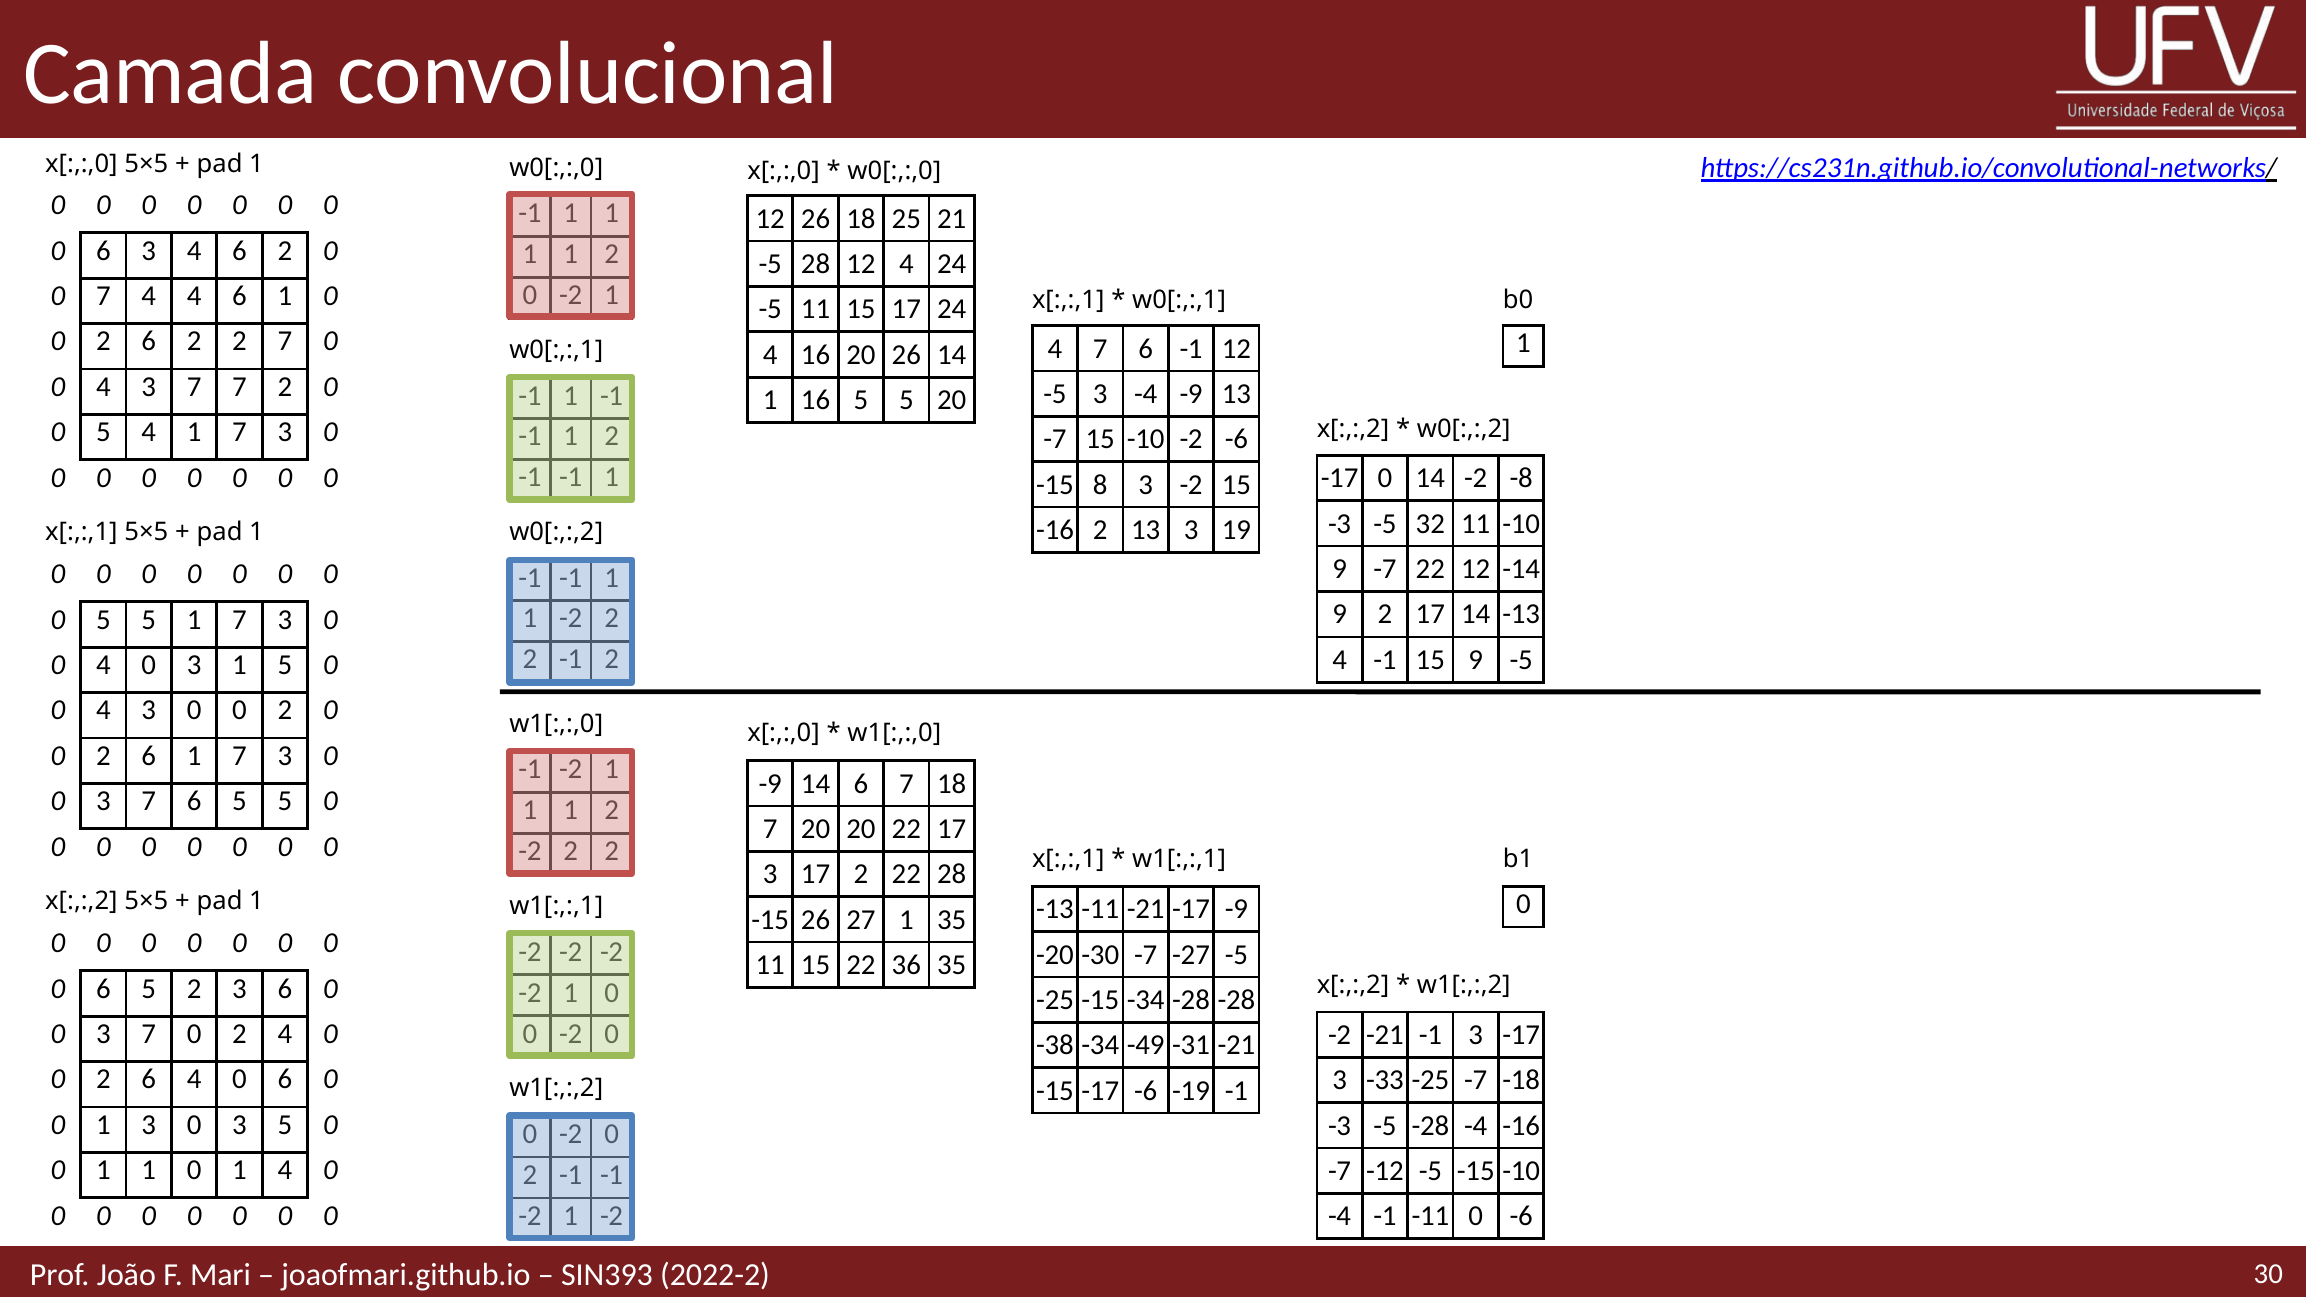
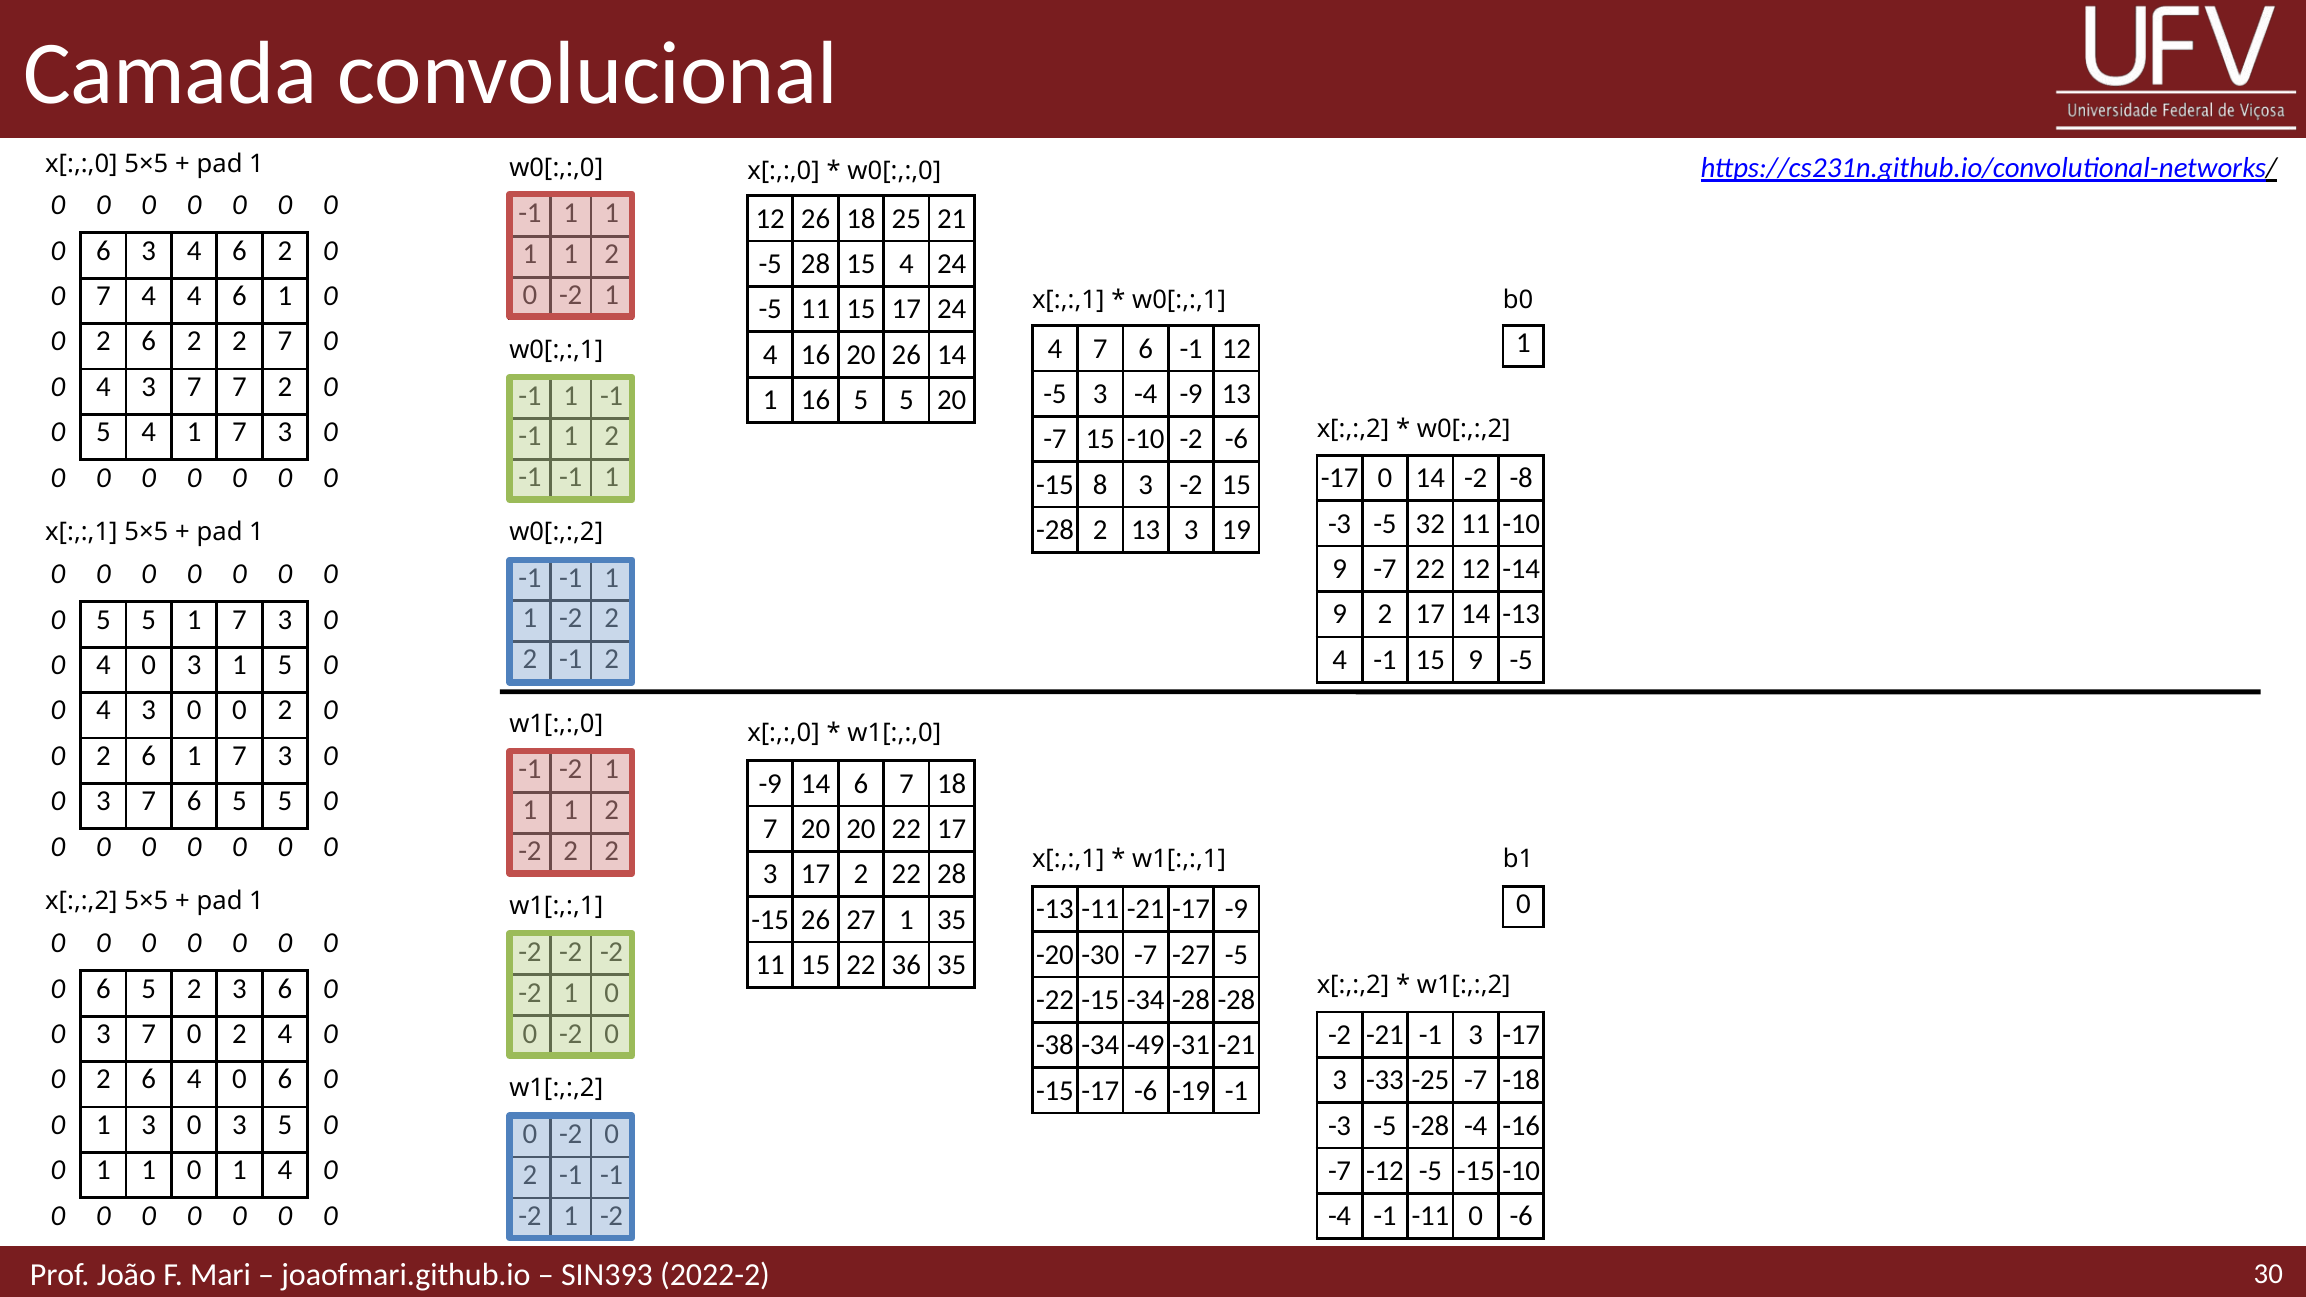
28 12: 12 -> 15
-16 at (1055, 530): -16 -> -28
-25 at (1055, 1000): -25 -> -22
